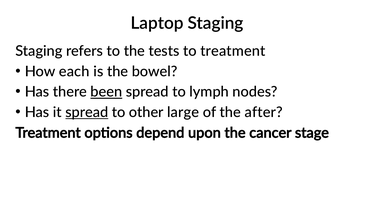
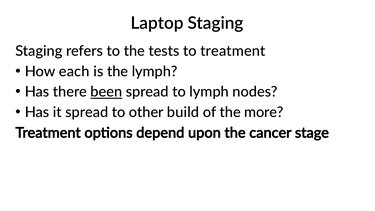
the bowel: bowel -> lymph
spread at (87, 112) underline: present -> none
large: large -> build
after: after -> more
